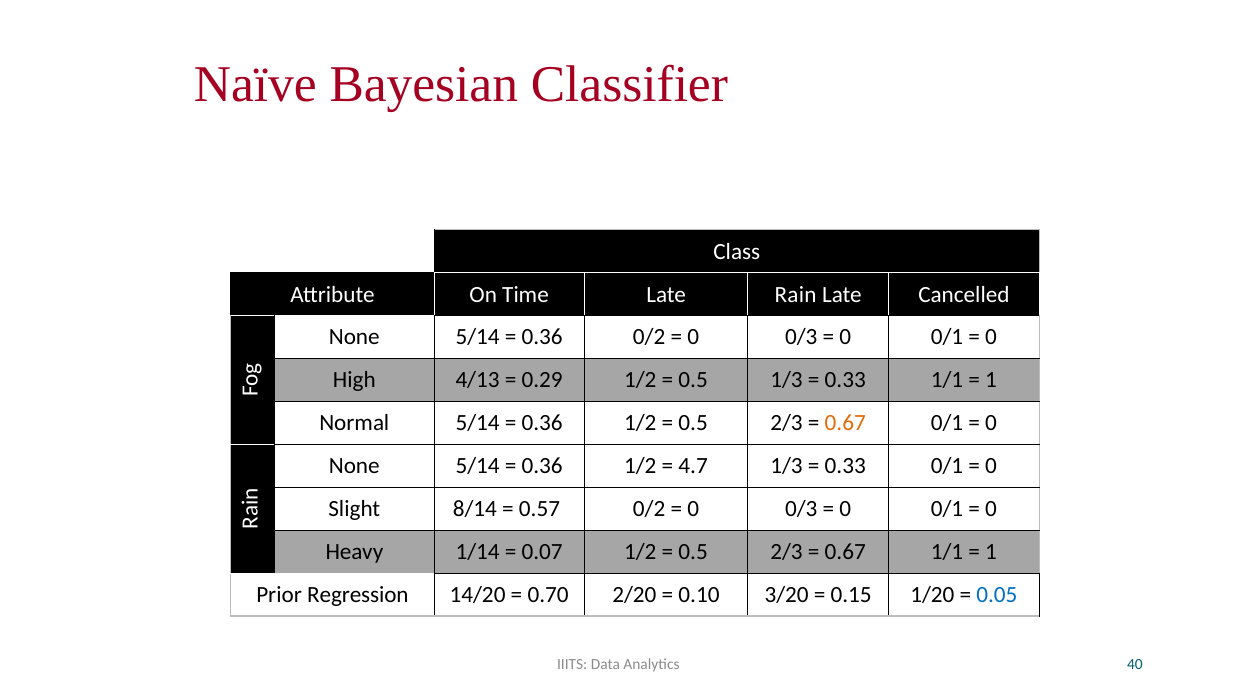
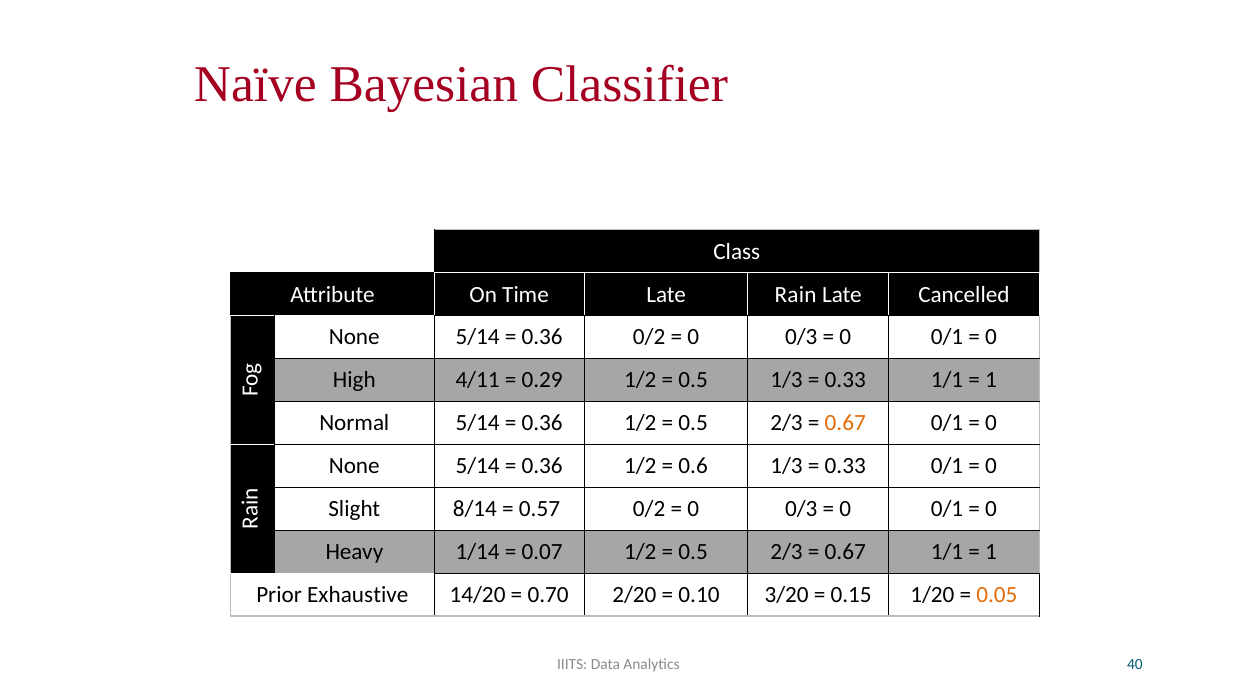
4/13: 4/13 -> 4/11
4.7: 4.7 -> 0.6
Regression: Regression -> Exhaustive
0.05 colour: blue -> orange
